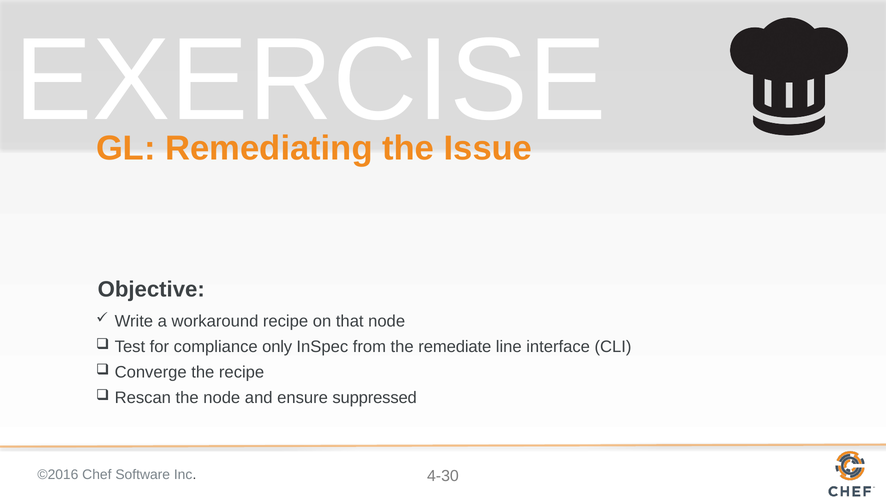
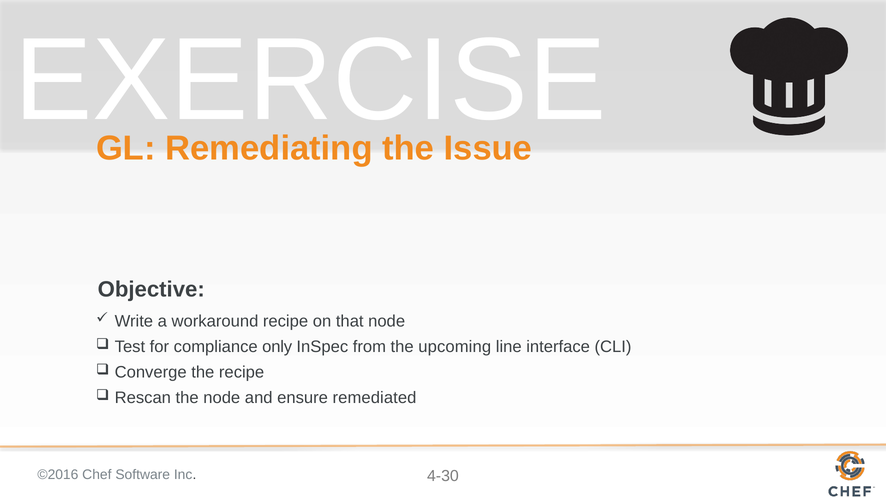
remediate: remediate -> upcoming
suppressed: suppressed -> remediated
